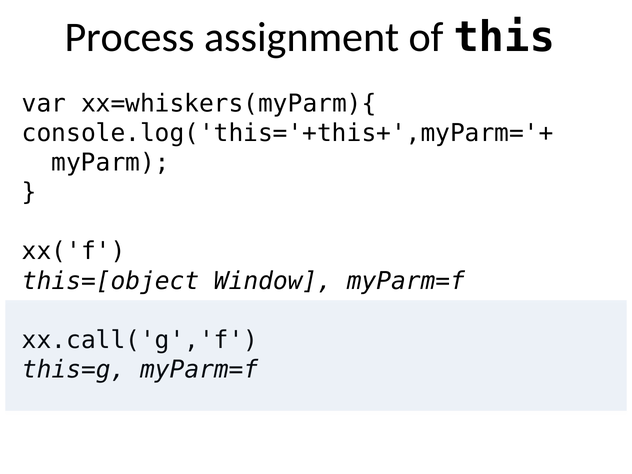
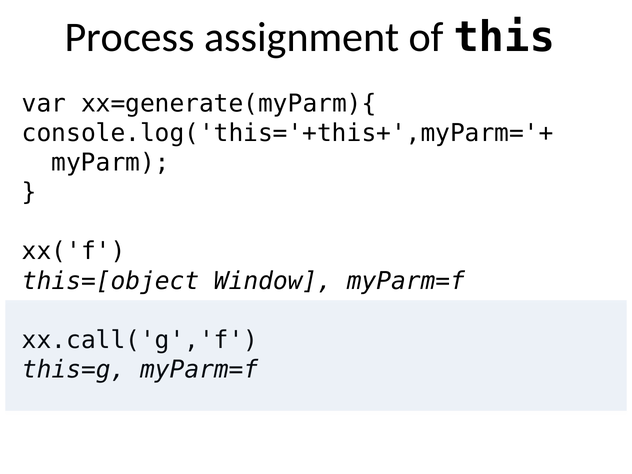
xx=whiskers(myParm){: xx=whiskers(myParm){ -> xx=generate(myParm){
